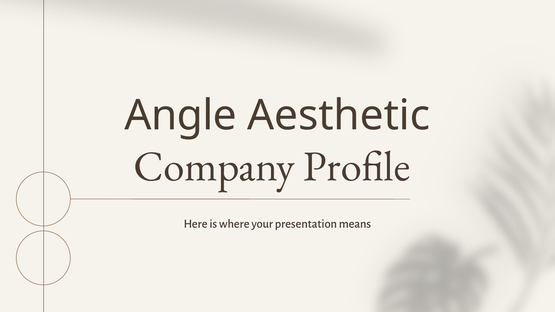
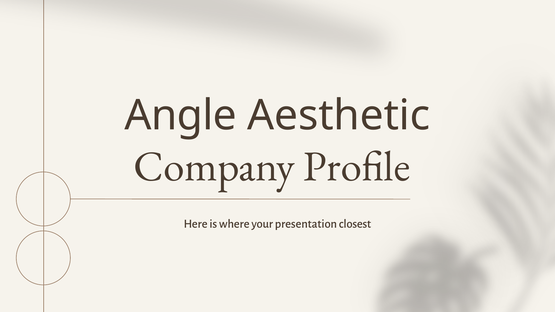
means: means -> closest
